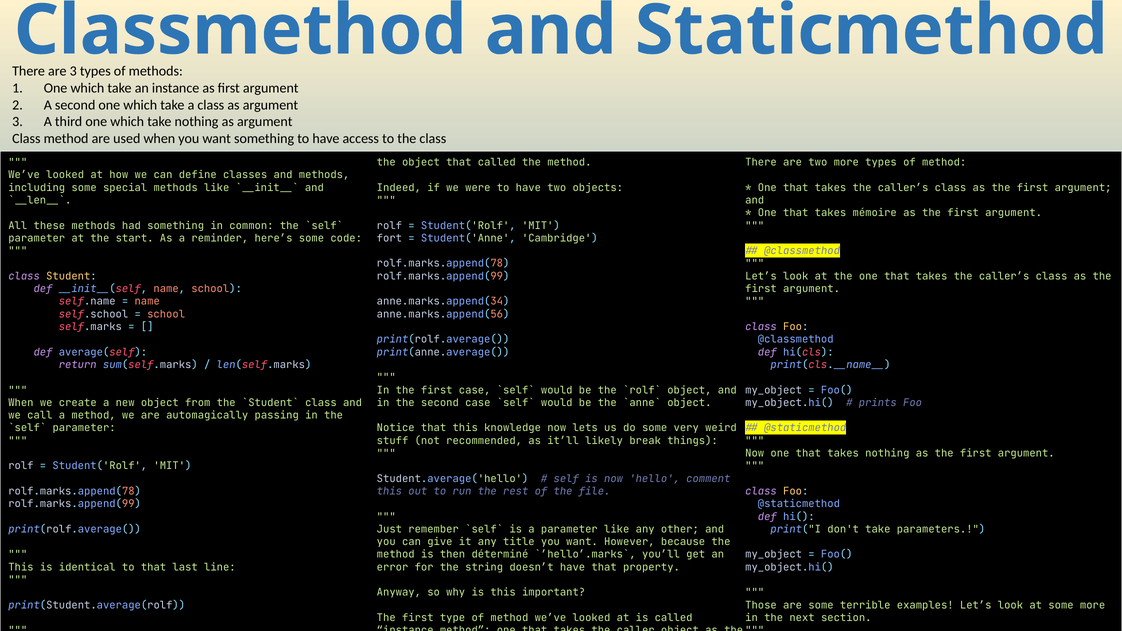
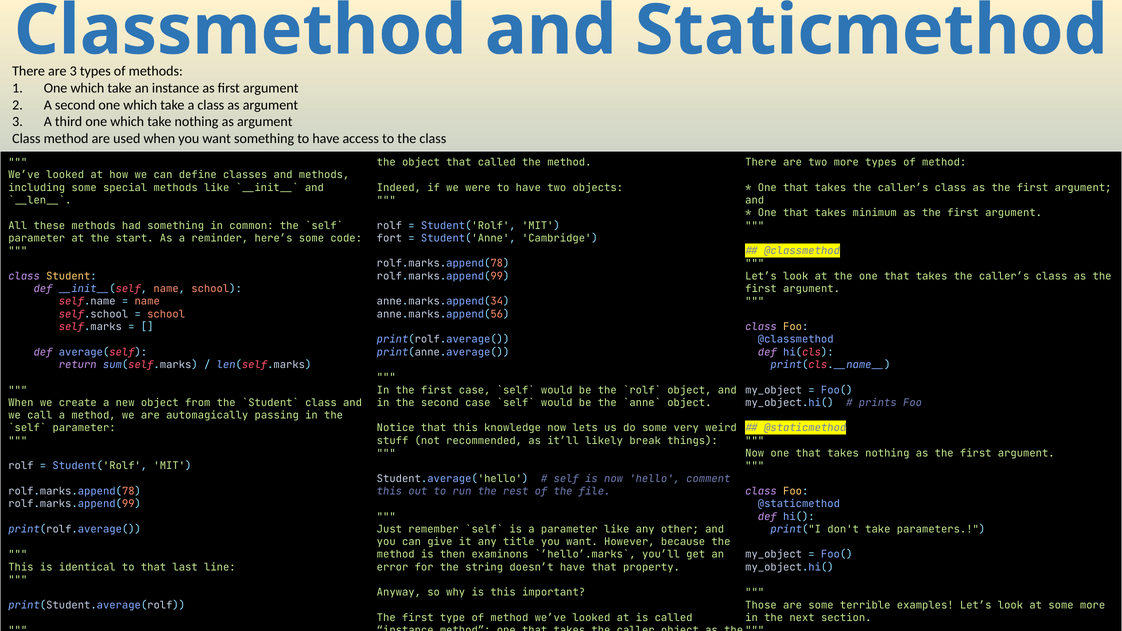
mémoire: mémoire -> minimum
déterminé: déterminé -> examinons
